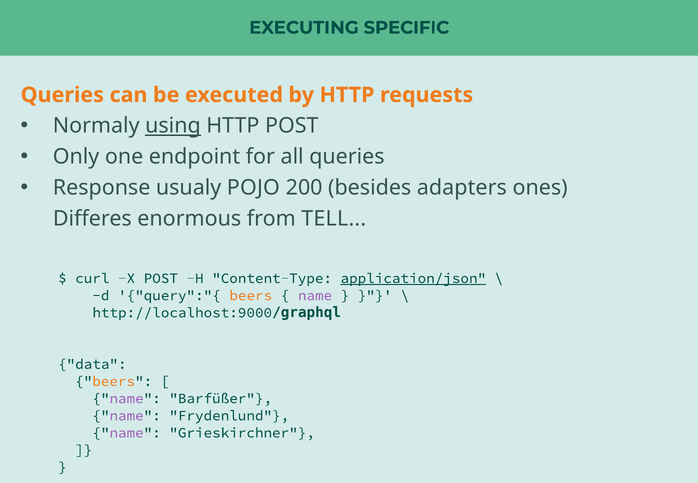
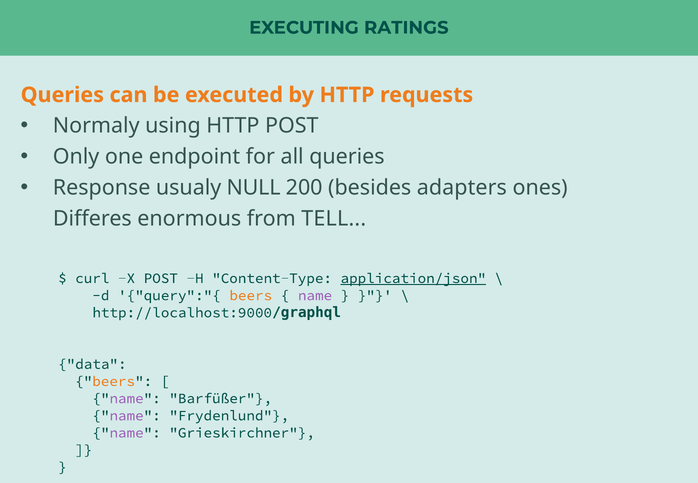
SPECIFIC: SPECIFIC -> RATINGS
using underline: present -> none
POJO: POJO -> NULL
